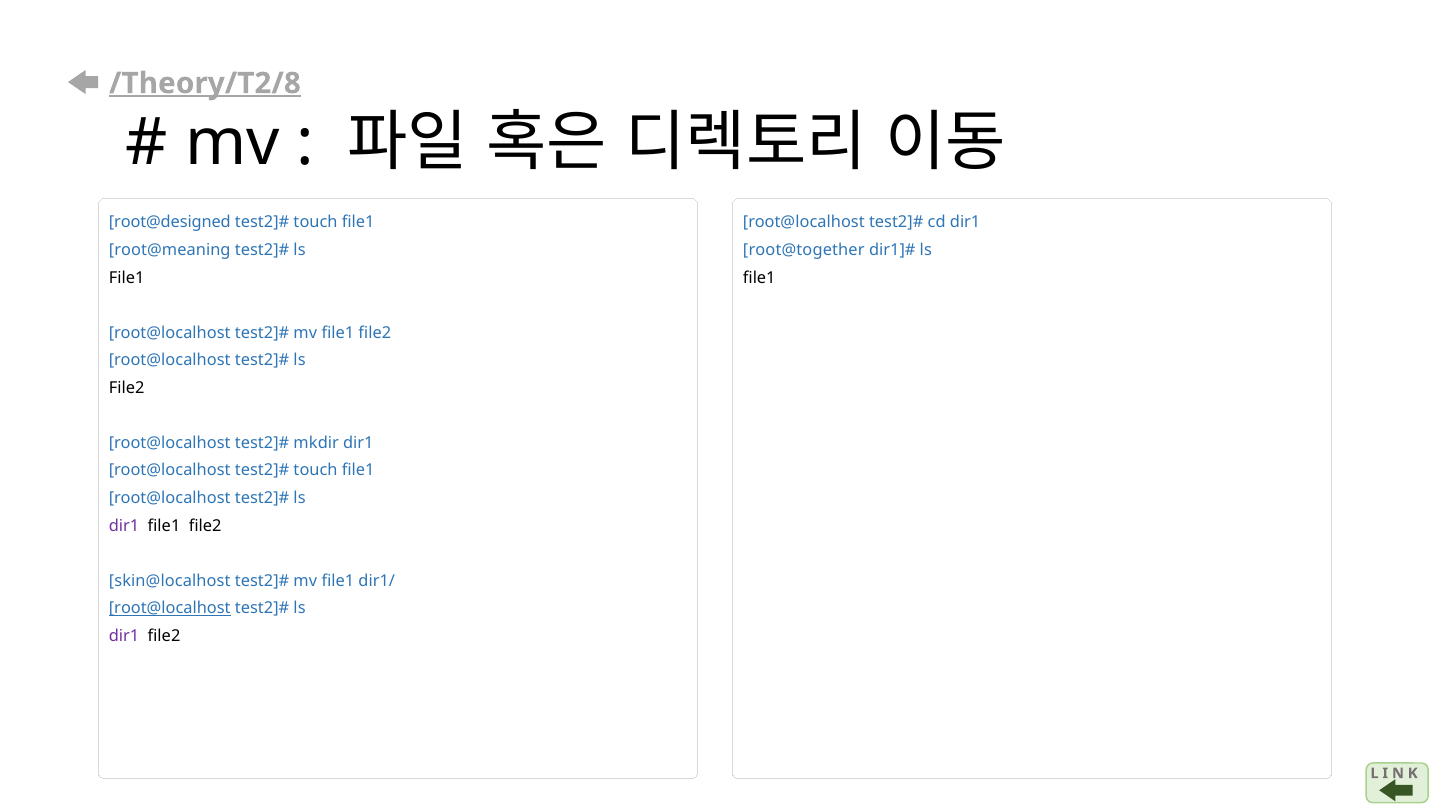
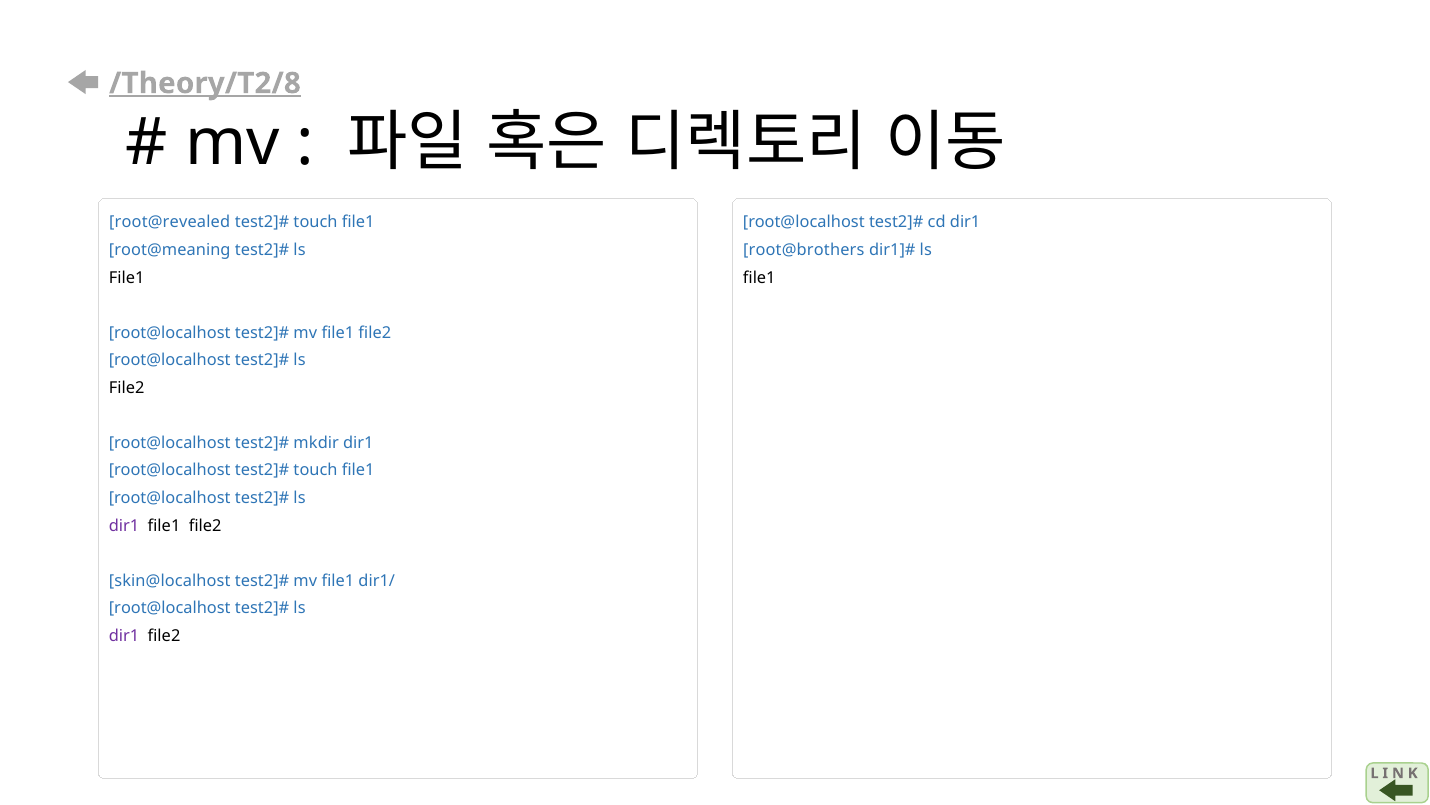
root@designed: root@designed -> root@revealed
root@together: root@together -> root@brothers
root@localhost at (170, 608) underline: present -> none
